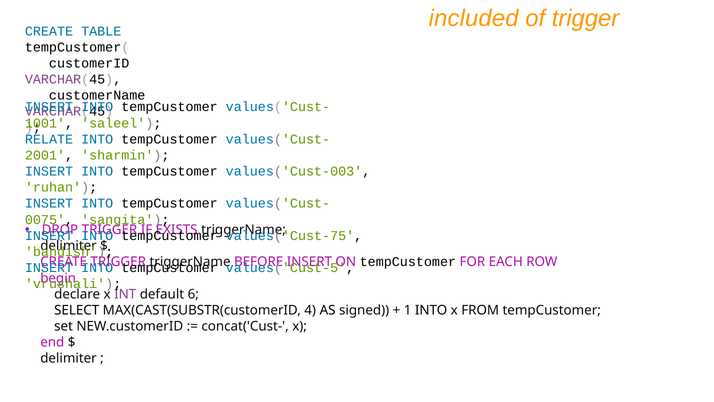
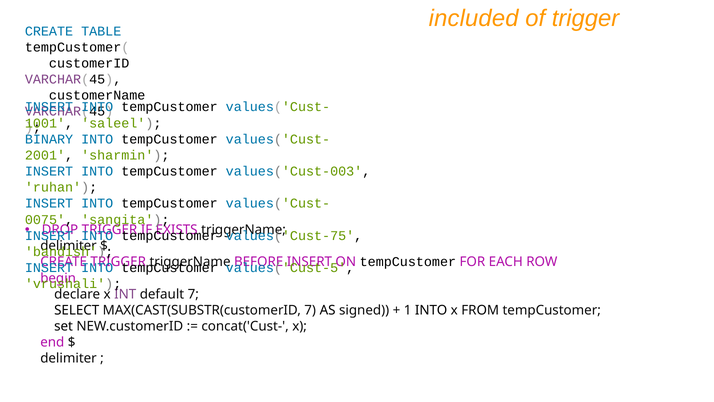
RELATE: RELATE -> BINARY
default 6: 6 -> 7
MAX(CAST(SUBSTR(customerID 4: 4 -> 7
